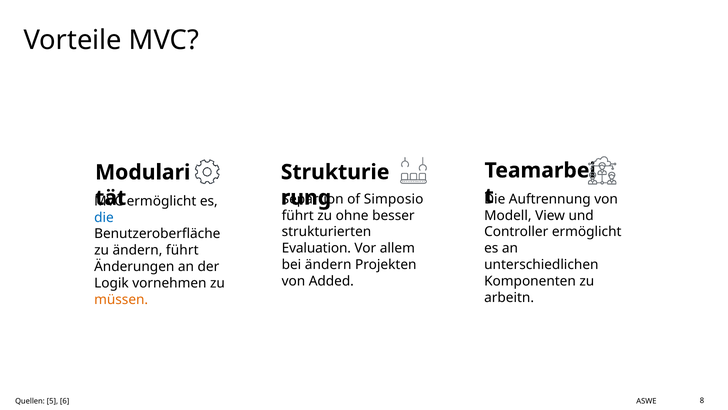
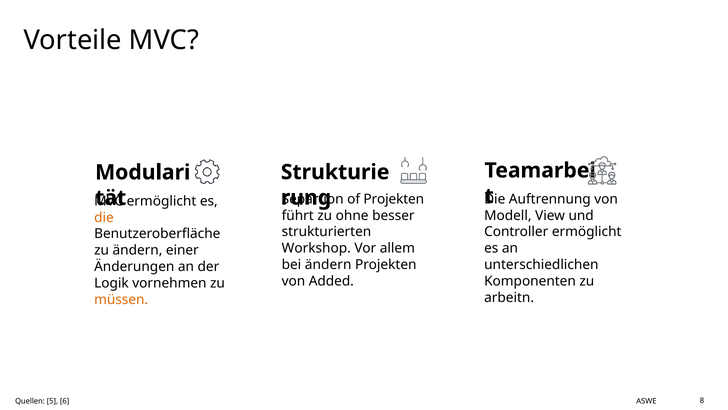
of Simposio: Simposio -> Projekten
die at (104, 217) colour: blue -> orange
Evaluation: Evaluation -> Workshop
ändern führt: führt -> einer
